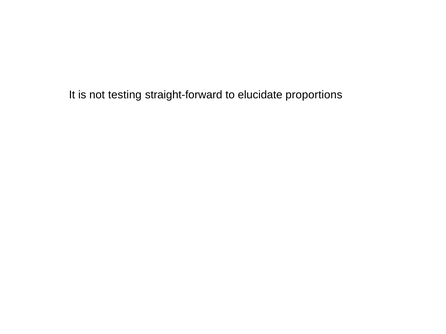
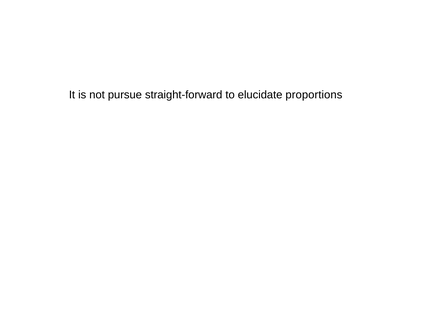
testing: testing -> pursue
